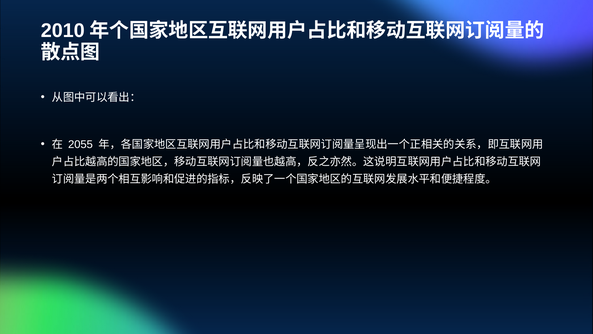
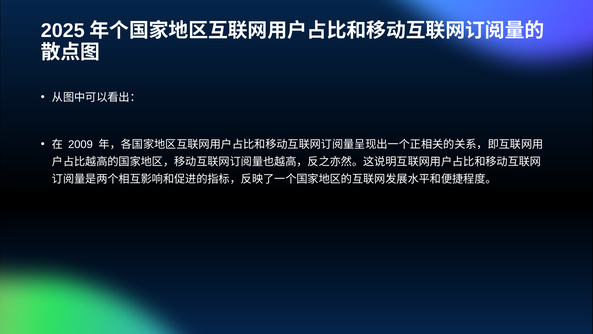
2010: 2010 -> 2025
2055: 2055 -> 2009
